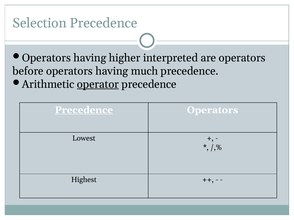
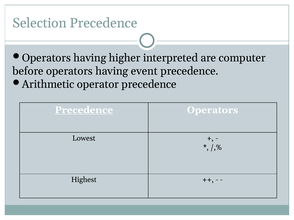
are operators: operators -> computer
much: much -> event
operator underline: present -> none
